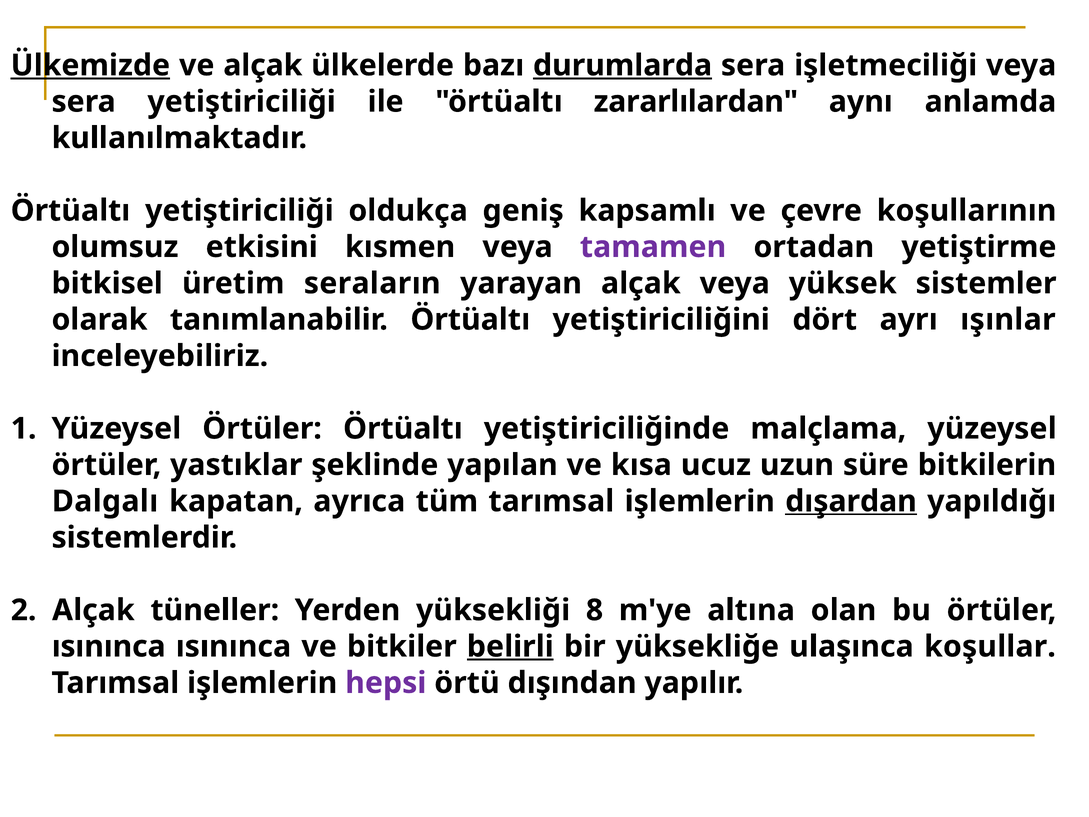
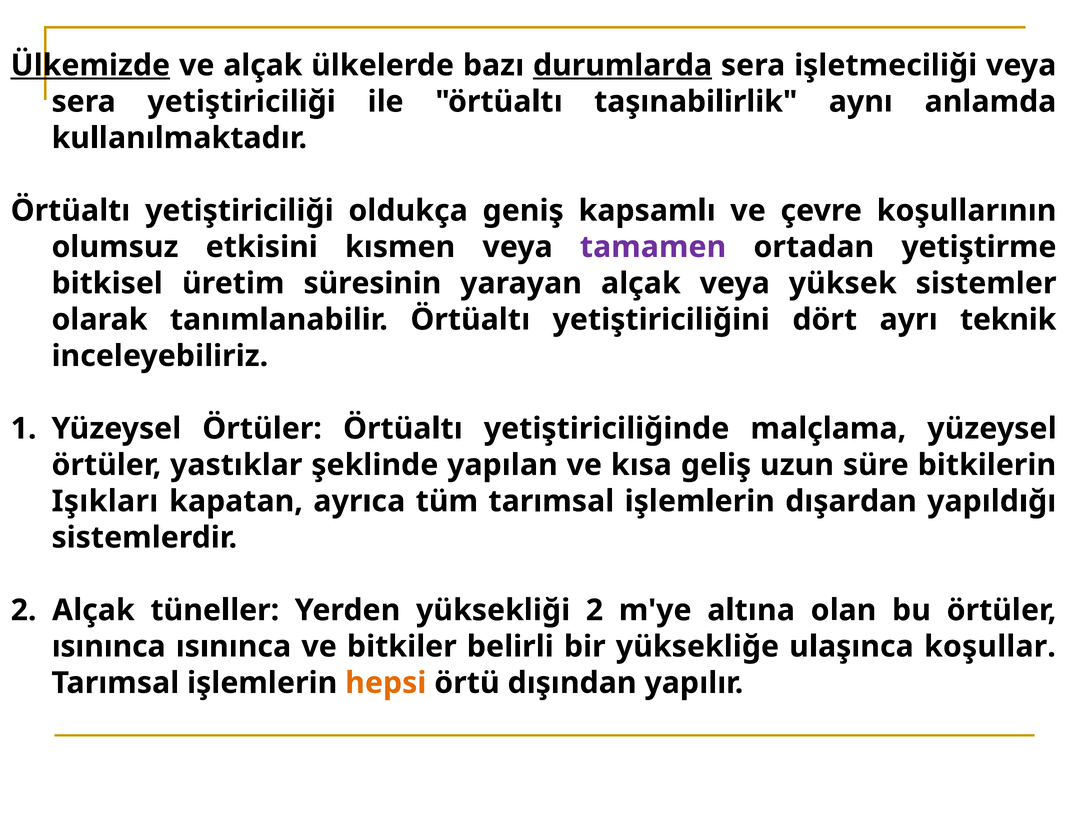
zararlılardan: zararlılardan -> taşınabilirlik
seraların: seraların -> süresinin
ışınlar: ışınlar -> teknik
ucuz: ucuz -> geliş
Dalgalı: Dalgalı -> Işıkları
dışardan underline: present -> none
yüksekliği 8: 8 -> 2
belirli underline: present -> none
hepsi colour: purple -> orange
